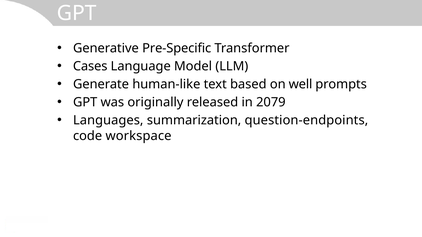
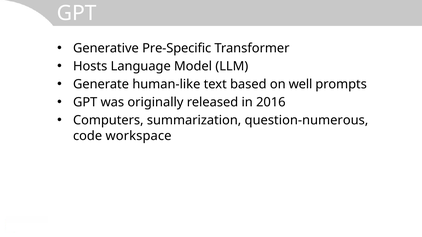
Cases: Cases -> Hosts
2079: 2079 -> 2016
Languages: Languages -> Computers
question-endpoints: question-endpoints -> question-numerous
